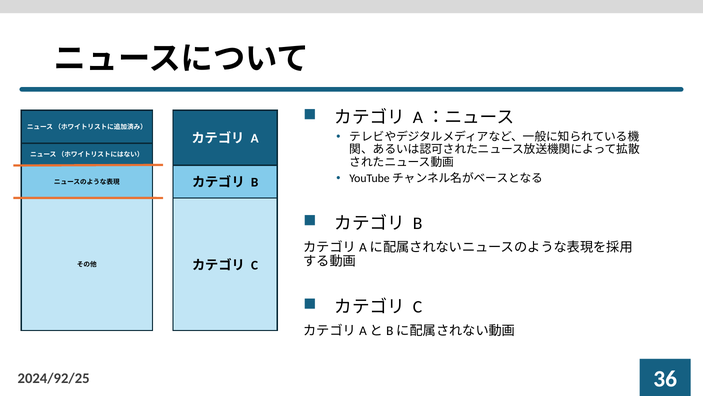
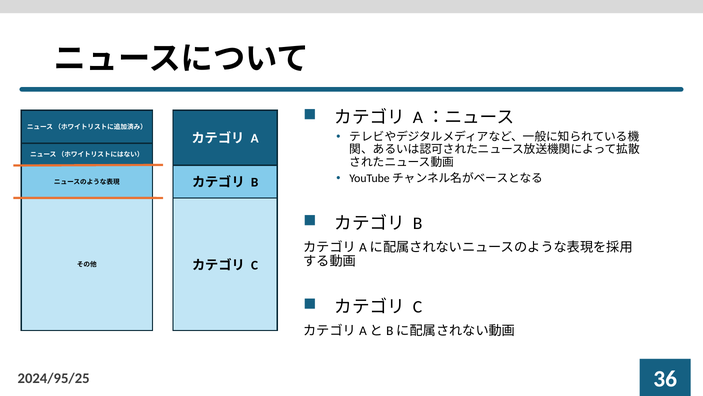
2024/92/25: 2024/92/25 -> 2024/95/25
